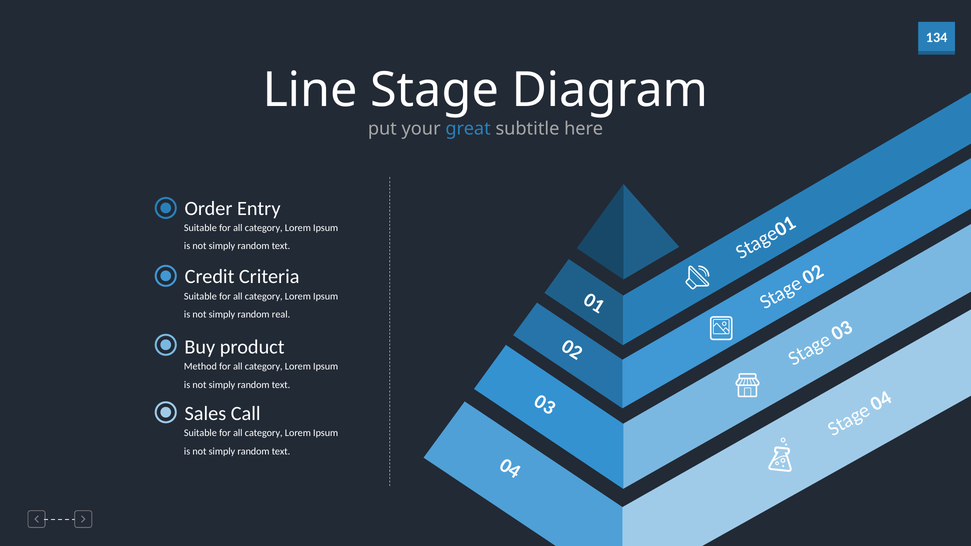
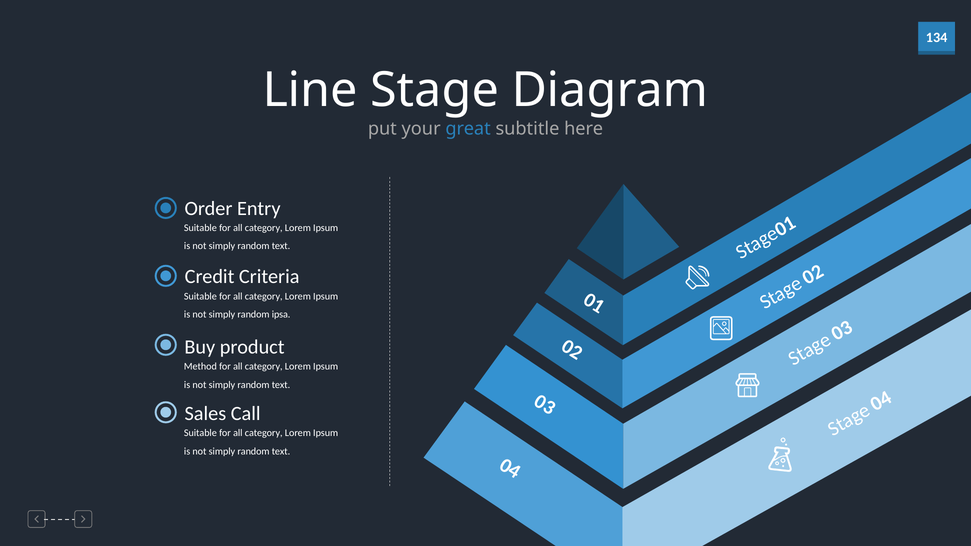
real: real -> ipsa
